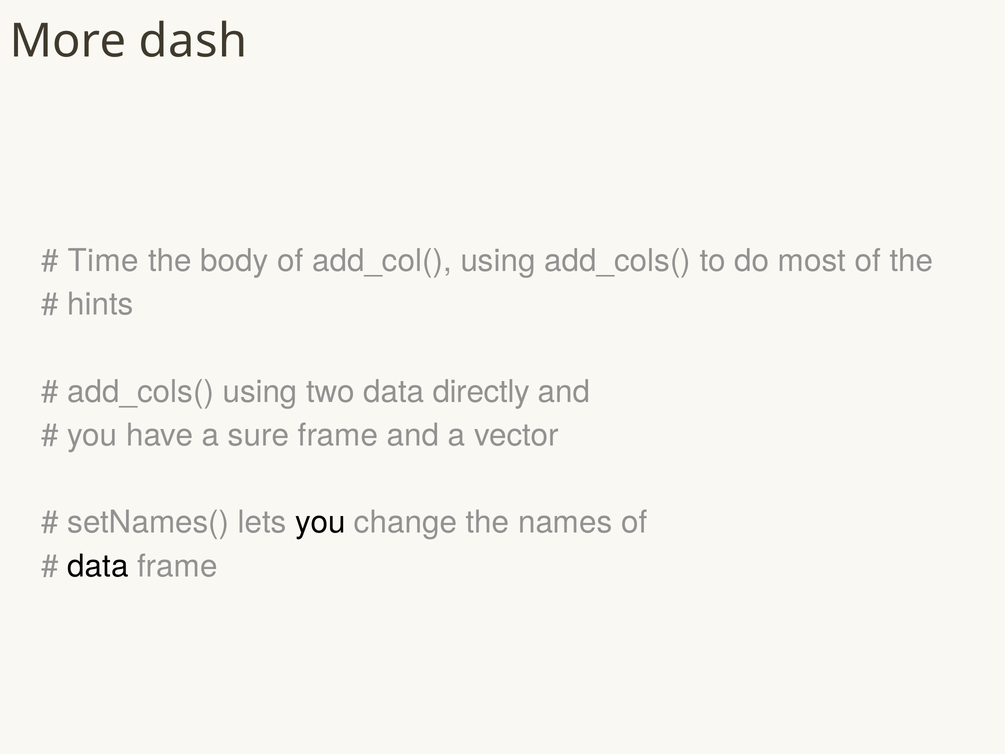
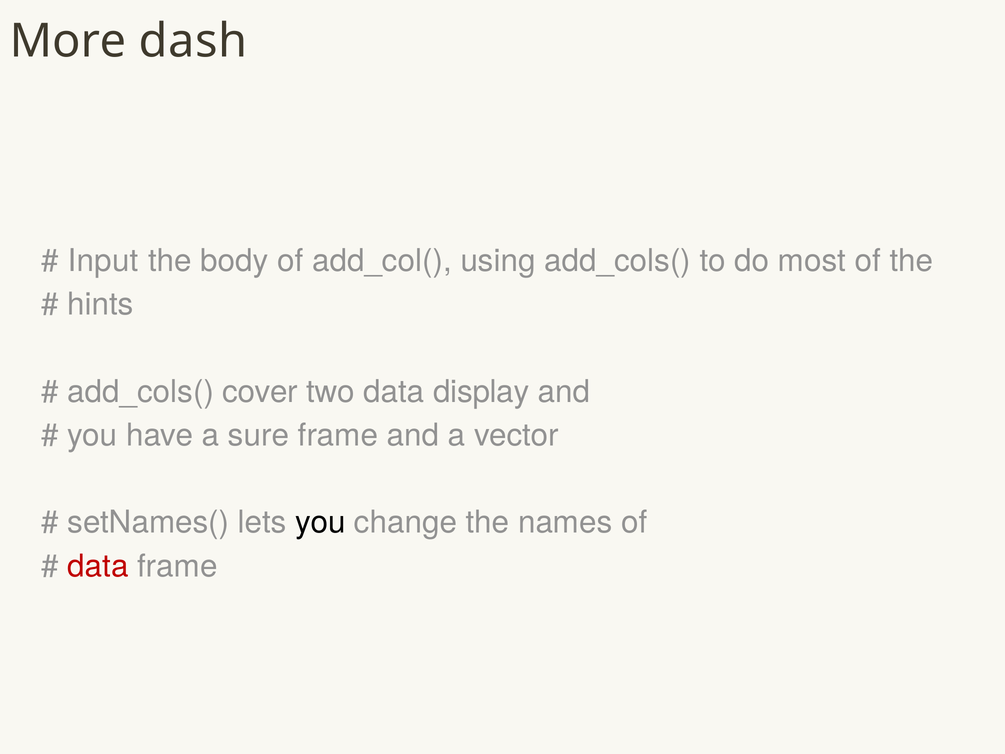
Time: Time -> Input
add_cols( using: using -> cover
directly: directly -> display
data at (98, 566) colour: black -> red
